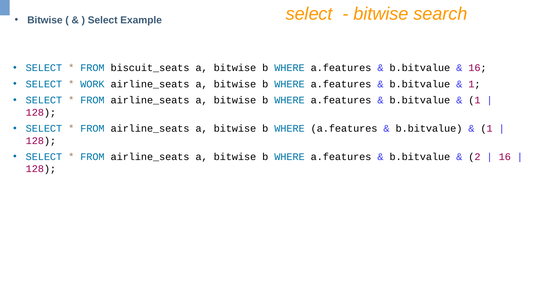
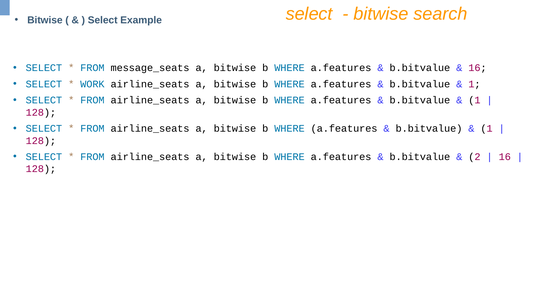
biscuit_seats: biscuit_seats -> message_seats
